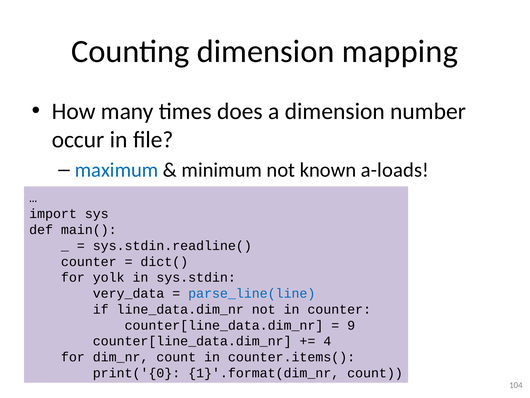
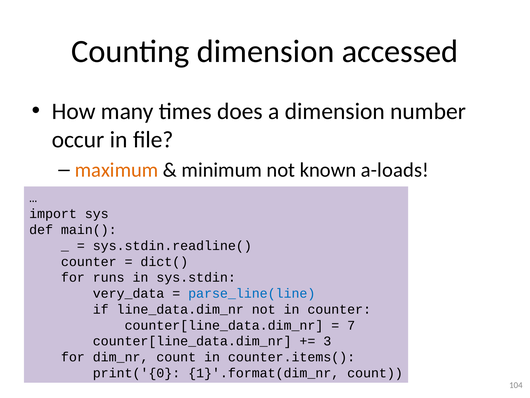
mapping: mapping -> accessed
maximum colour: blue -> orange
yolk: yolk -> runs
9: 9 -> 7
4: 4 -> 3
